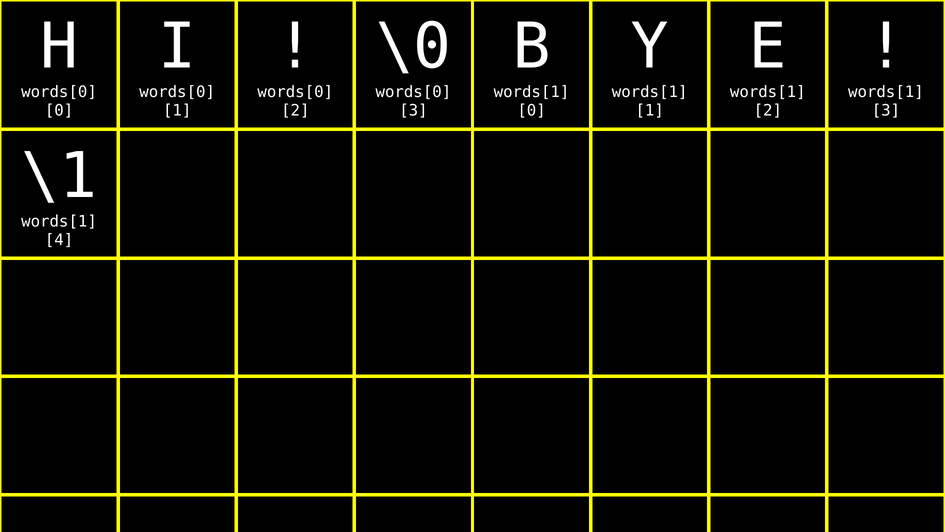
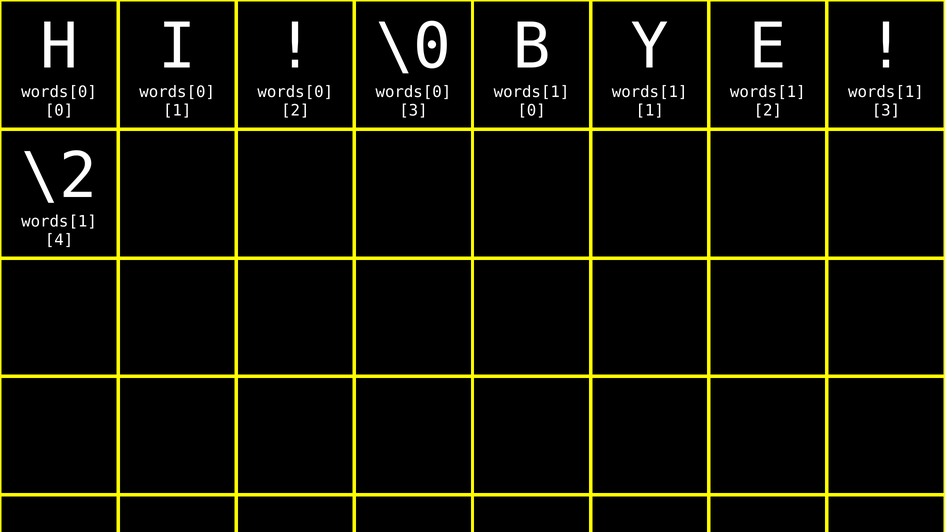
\1: \1 -> \2
